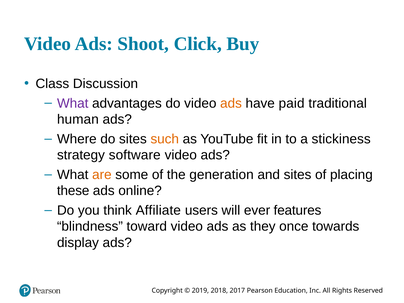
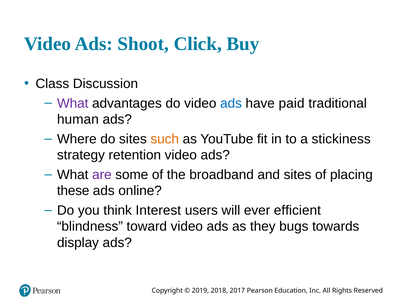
ads at (231, 103) colour: orange -> blue
software: software -> retention
are colour: orange -> purple
generation: generation -> broadband
Affiliate: Affiliate -> Interest
features: features -> efficient
once: once -> bugs
